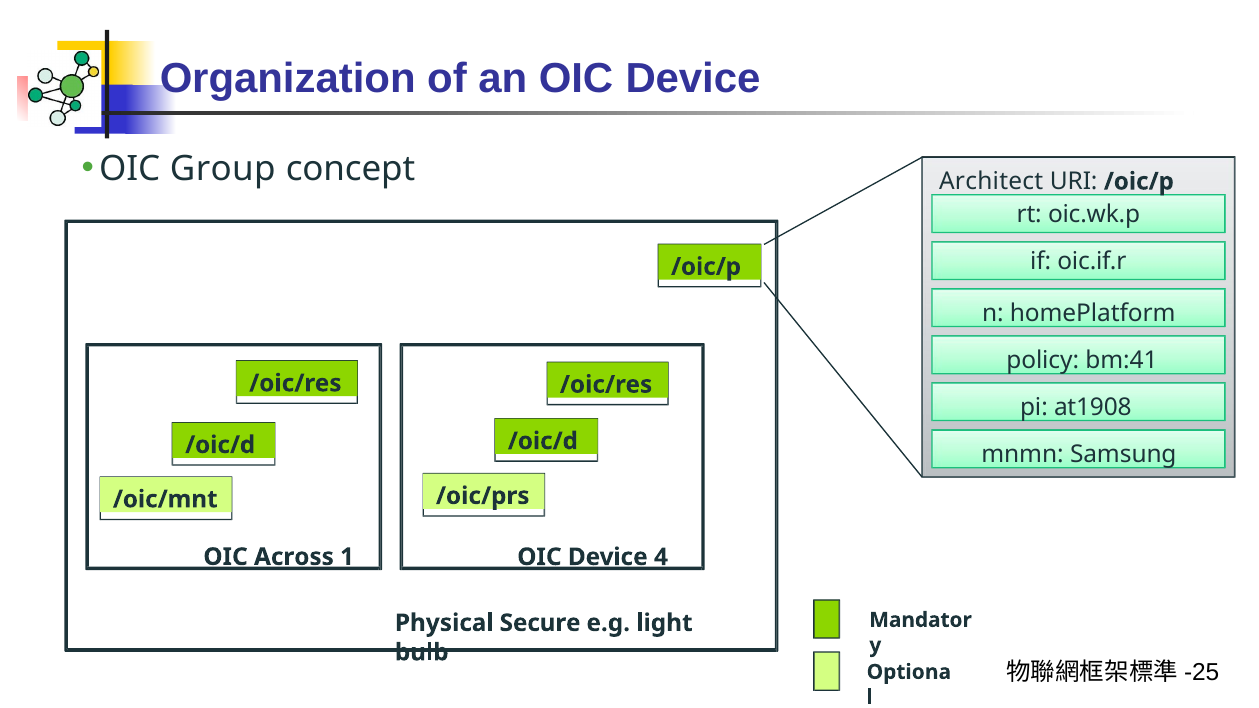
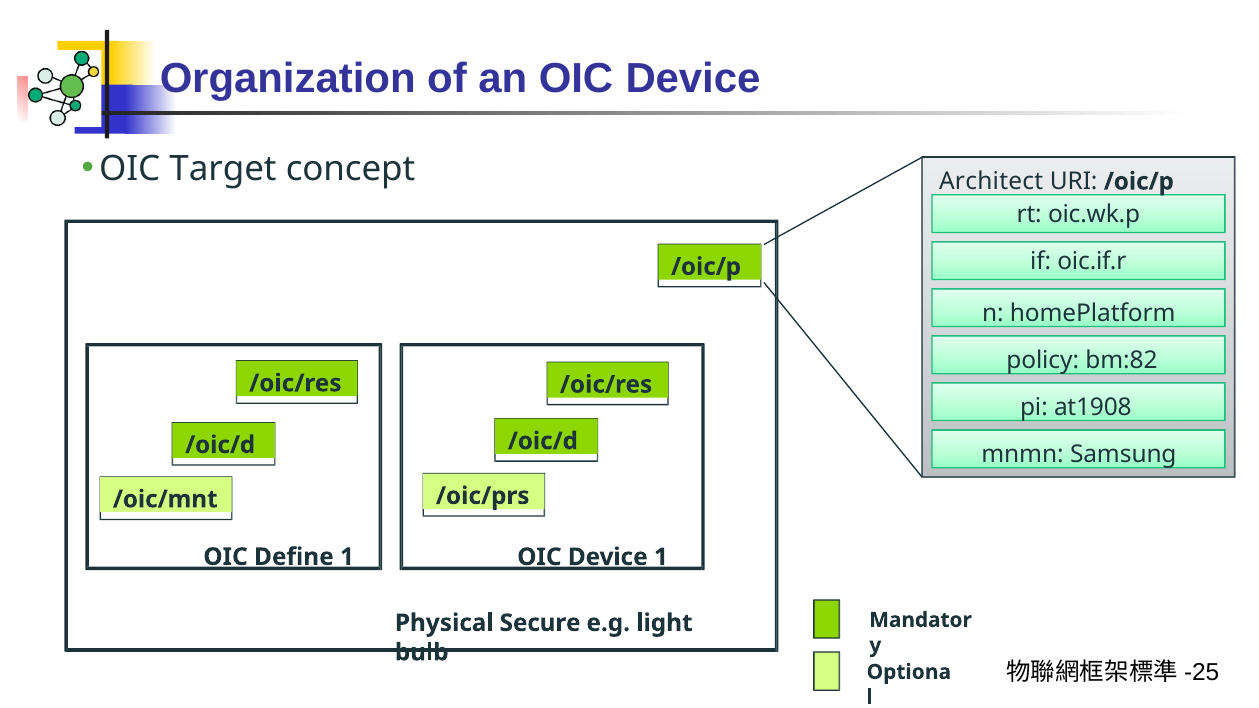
Group: Group -> Target
bm:41: bm:41 -> bm:82
Across: Across -> Define
Device 4: 4 -> 1
